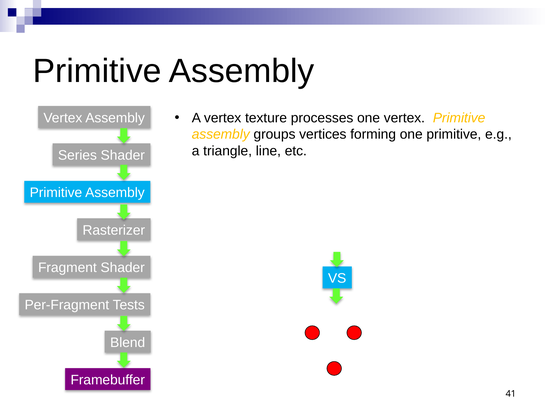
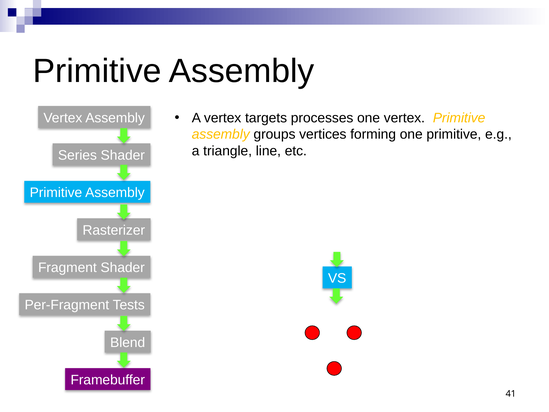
texture: texture -> targets
